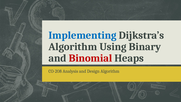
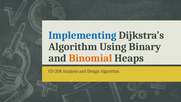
Binomial colour: red -> orange
